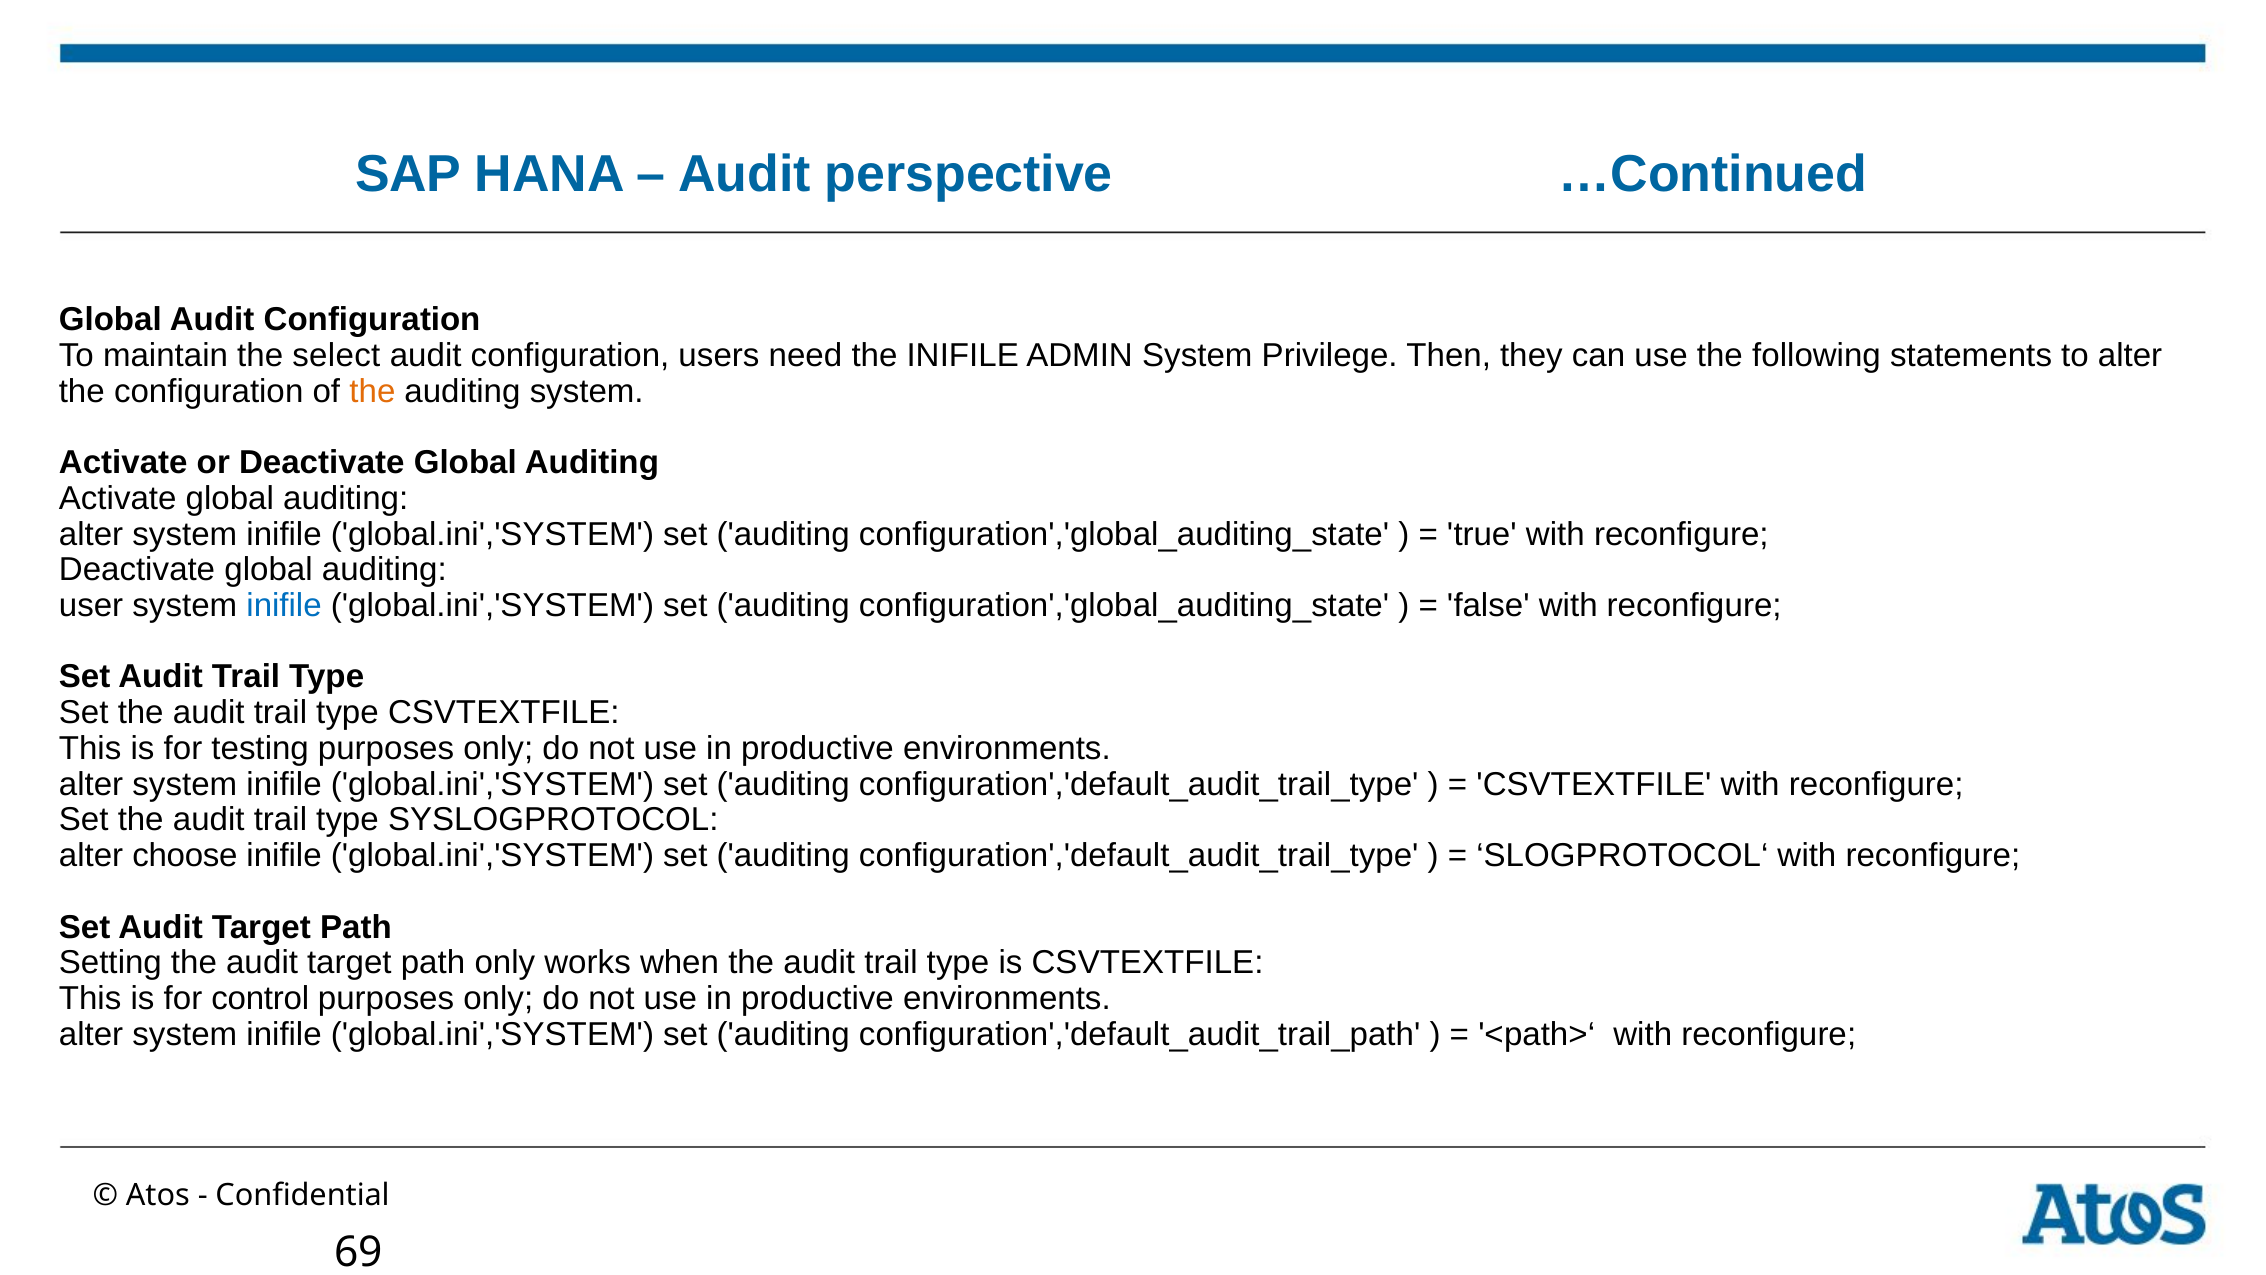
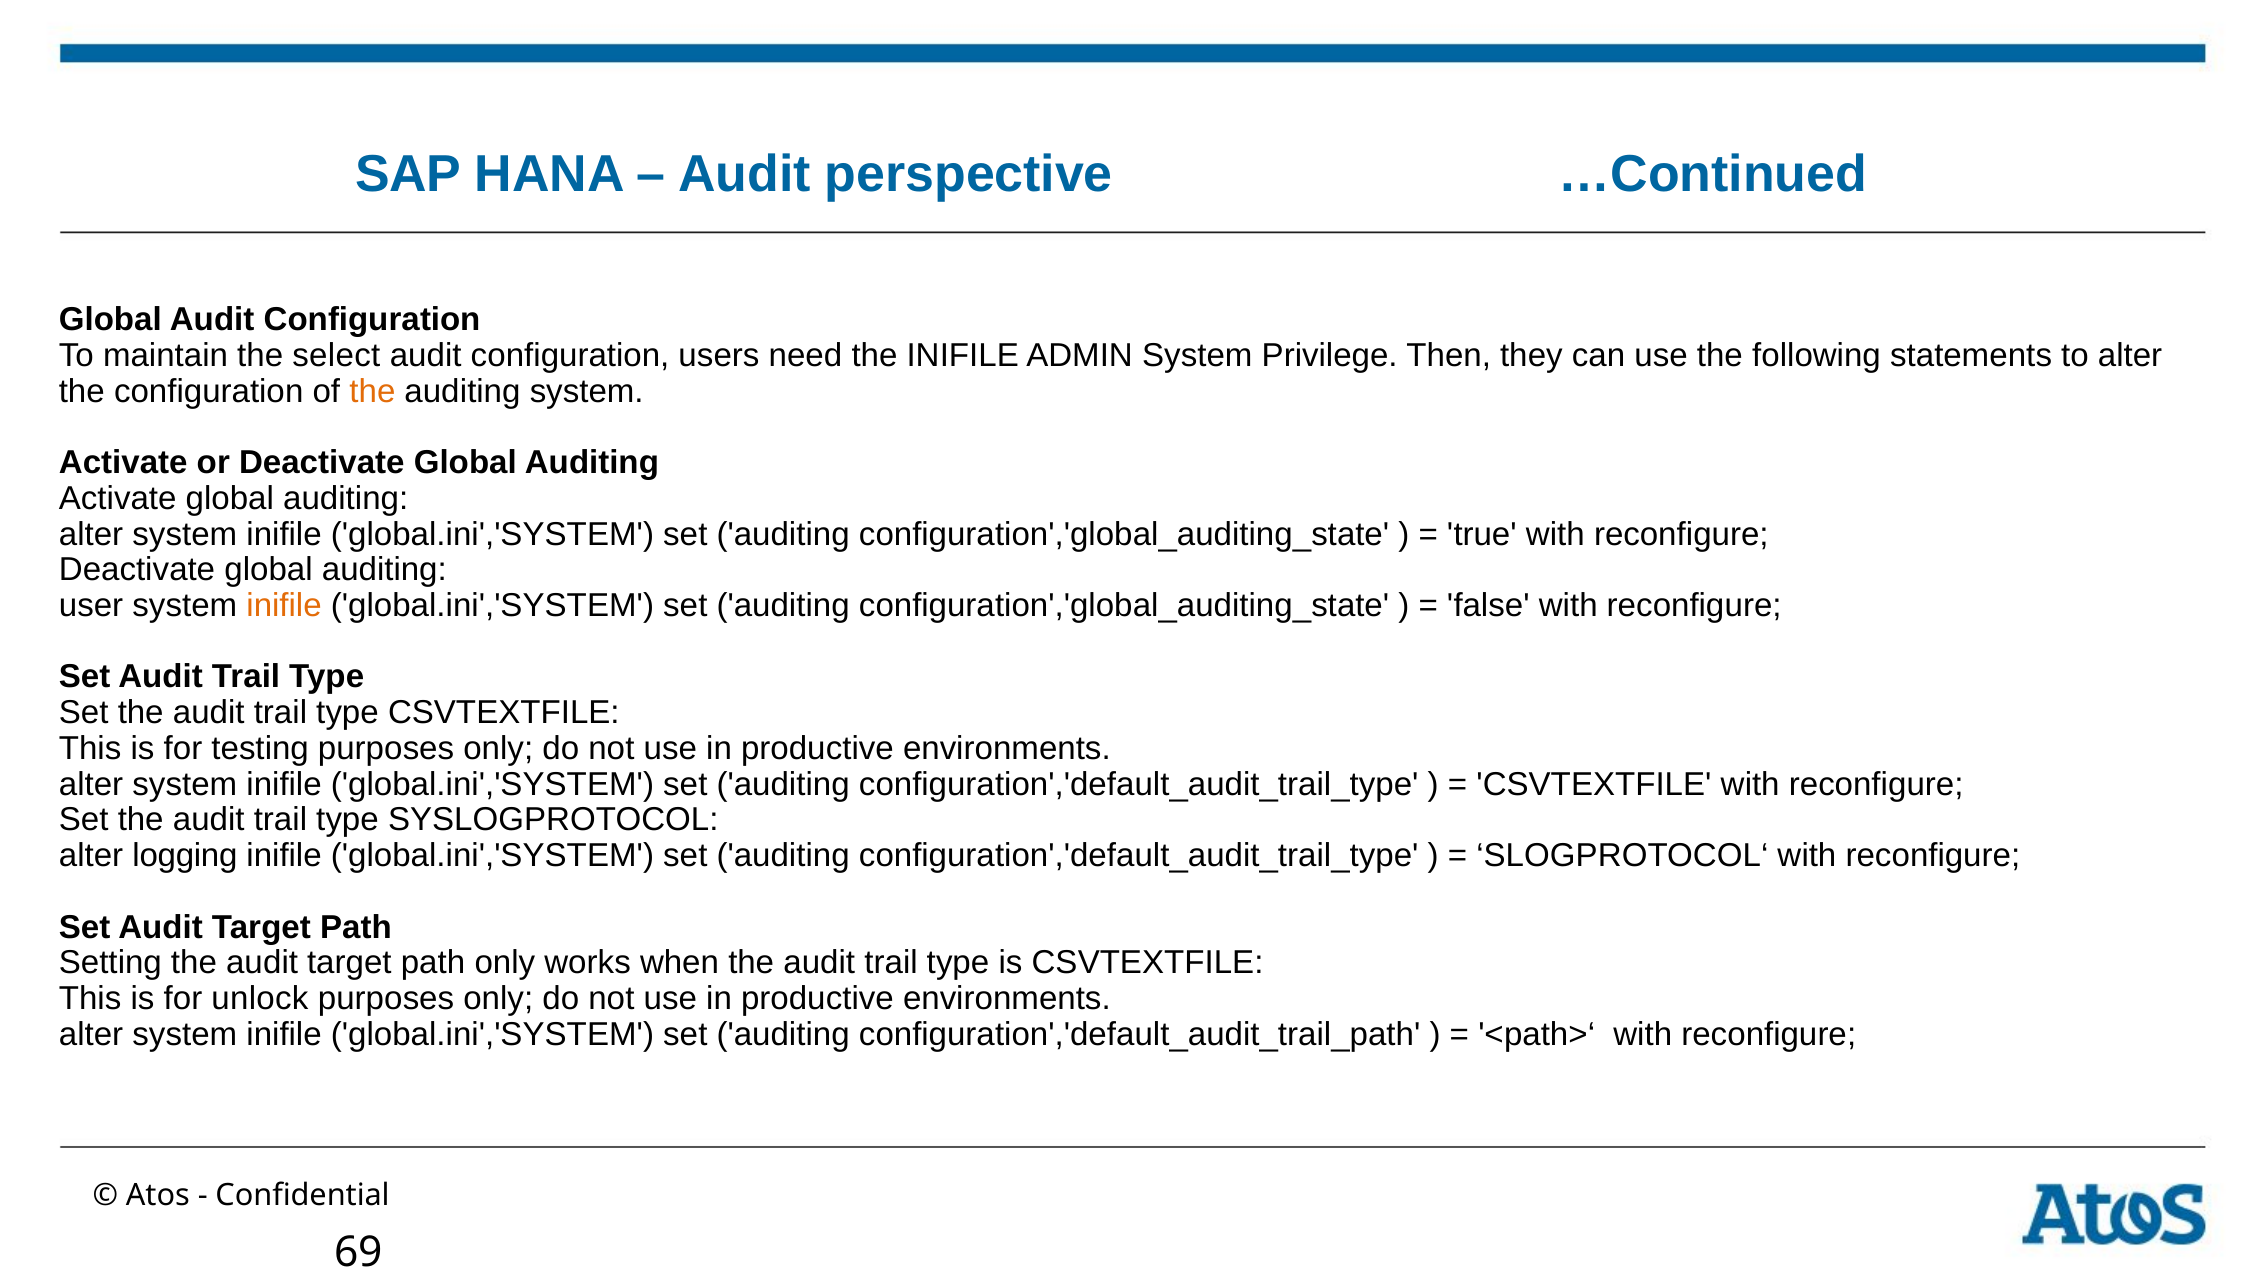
inifile at (284, 605) colour: blue -> orange
choose: choose -> logging
control: control -> unlock
